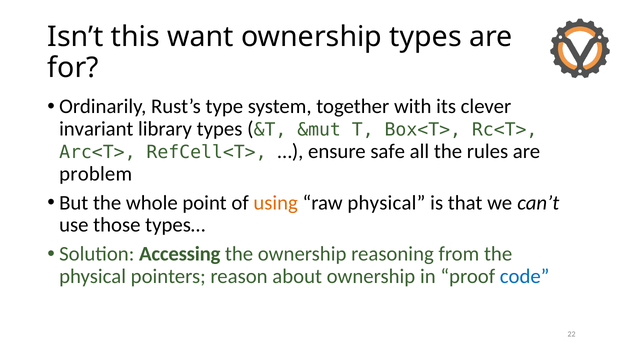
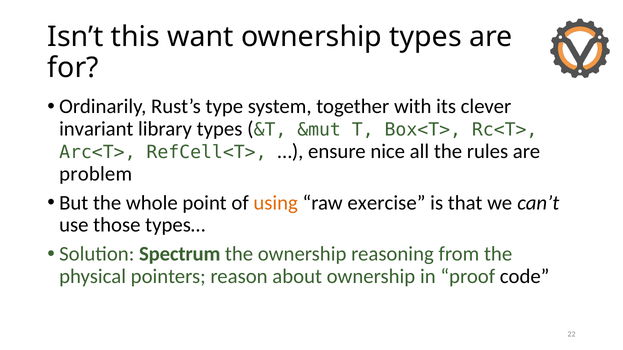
safe: safe -> nice
raw physical: physical -> exercise
Accessing: Accessing -> Spectrum
code colour: blue -> black
